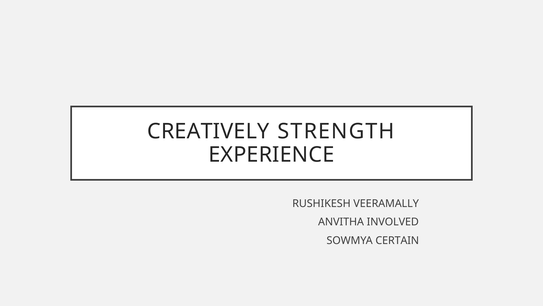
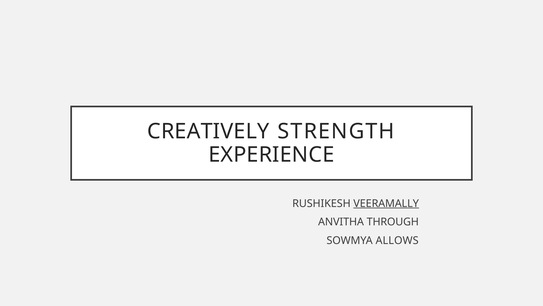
VEERAMALLY underline: none -> present
INVOLVED: INVOLVED -> THROUGH
CERTAIN: CERTAIN -> ALLOWS
